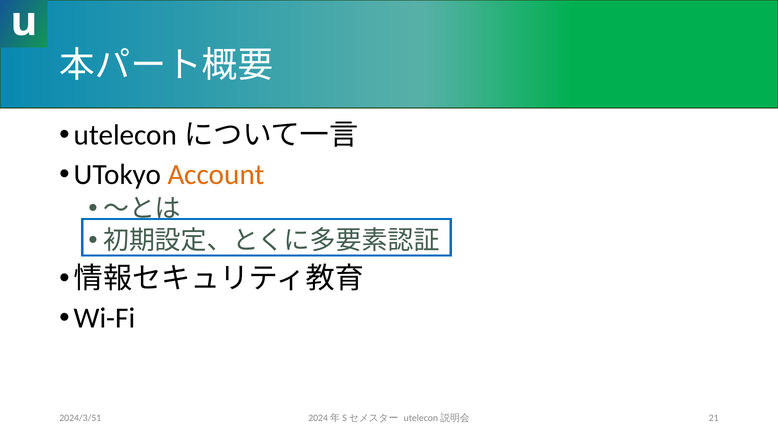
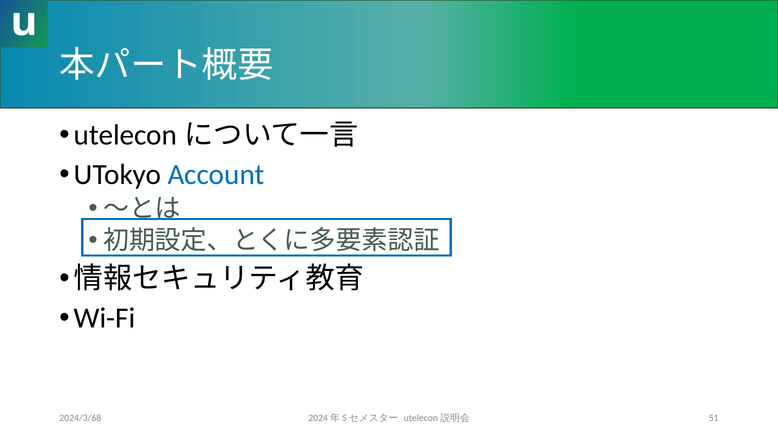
Account colour: orange -> blue
2024/3/51: 2024/3/51 -> 2024/3/68
21: 21 -> 51
